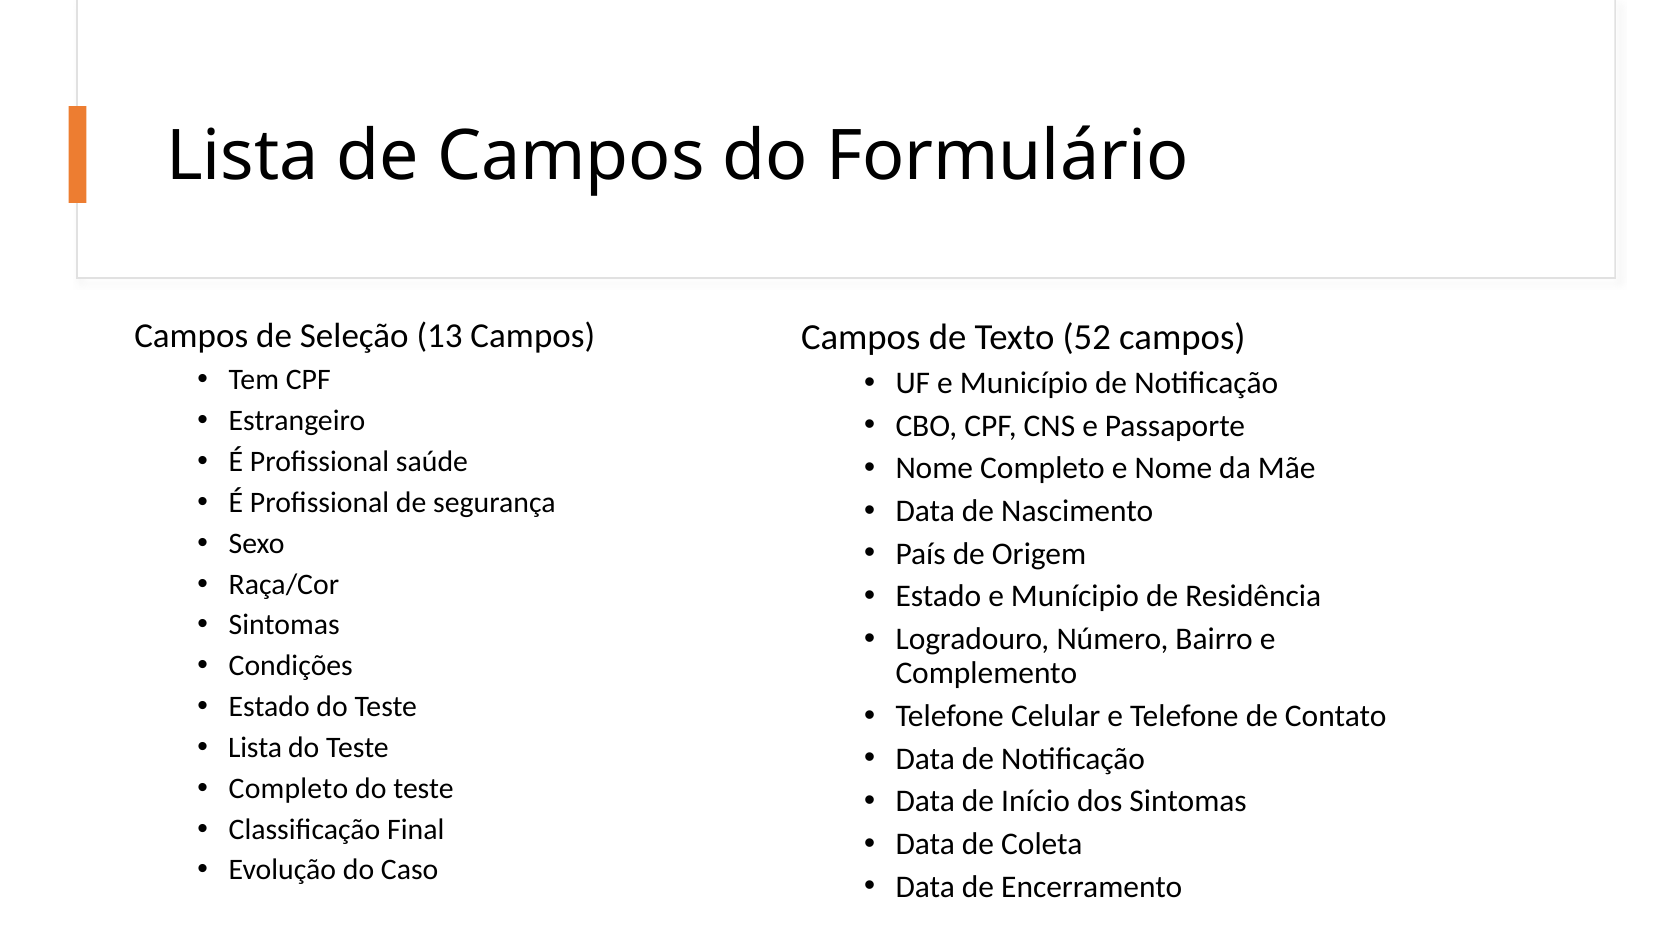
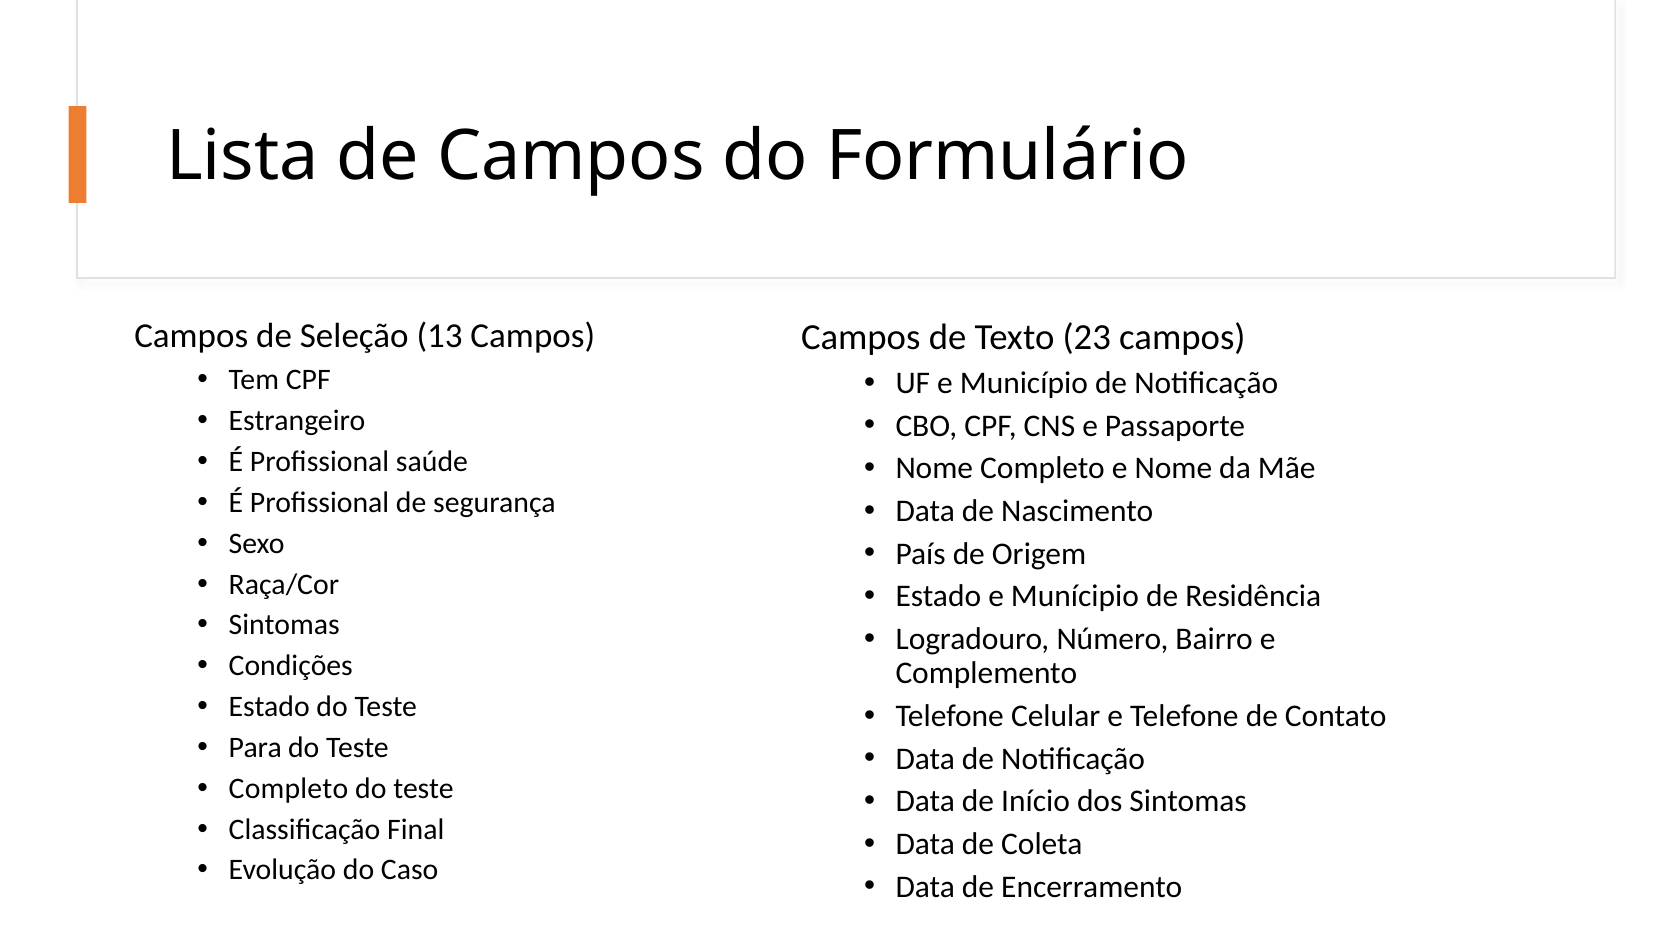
52: 52 -> 23
Lista at (255, 748): Lista -> Para
